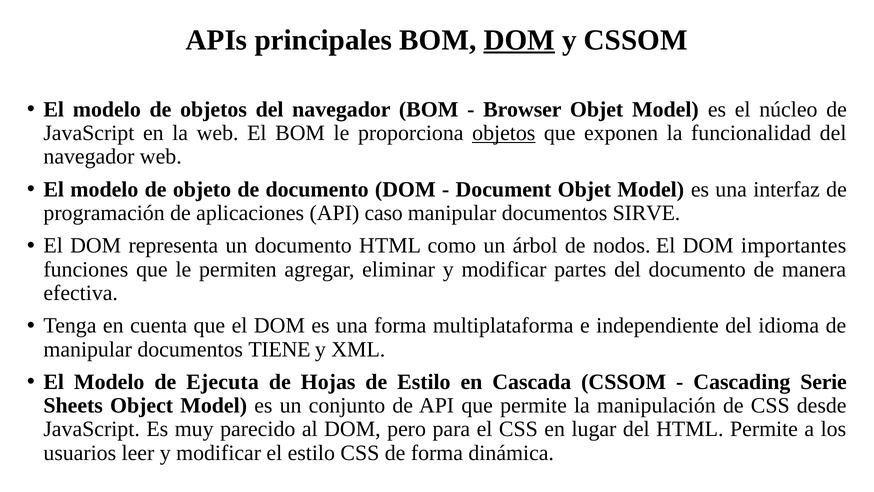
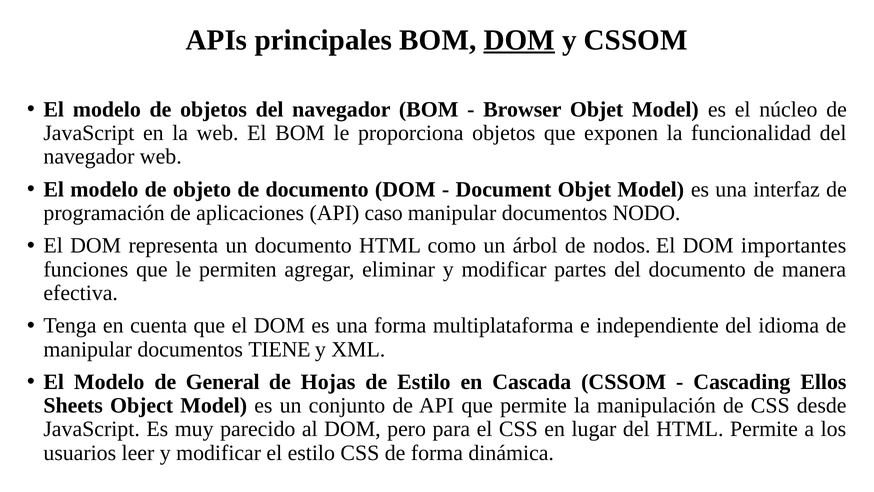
objetos at (504, 133) underline: present -> none
SIRVE: SIRVE -> NODO
Ejecuta: Ejecuta -> General
Serie: Serie -> Ellos
